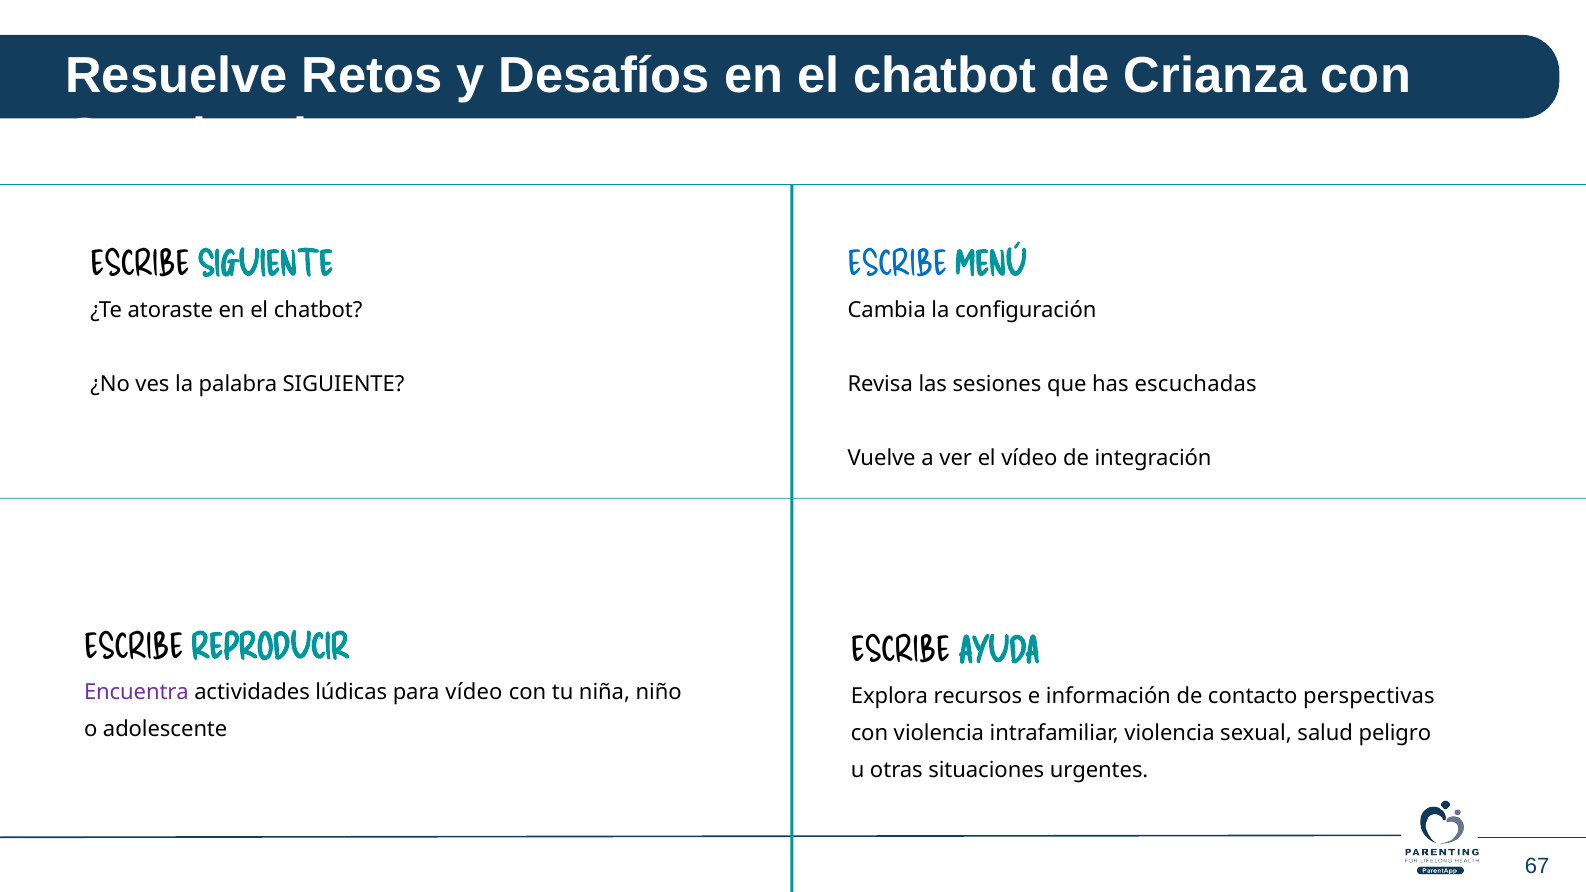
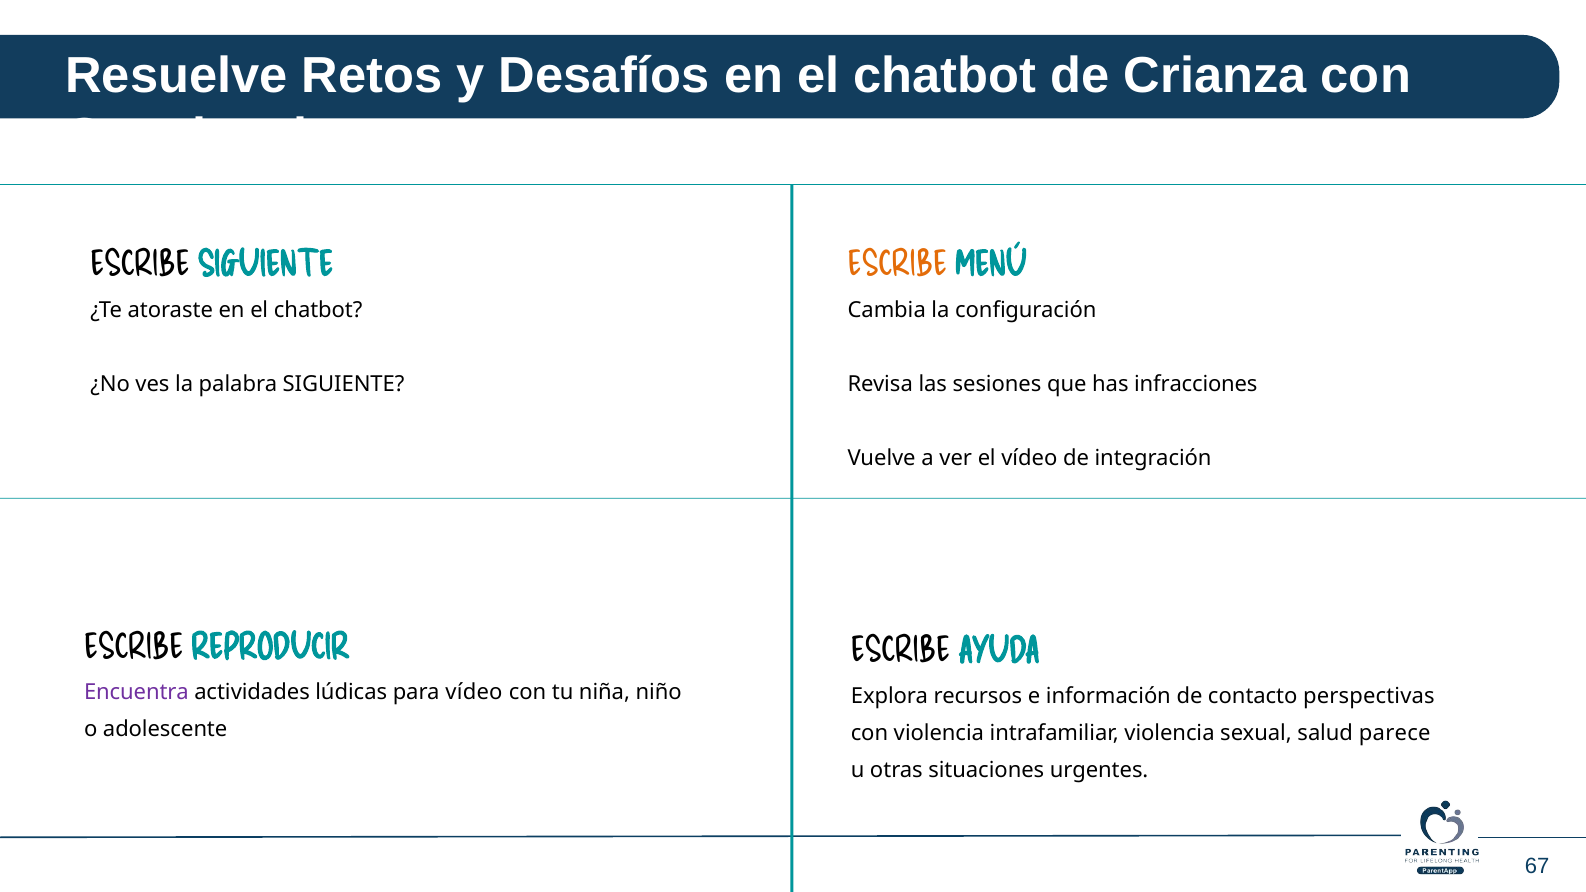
ESCRIBE at (897, 265) colour: blue -> orange
escuchadas: escuchadas -> infracciones
peligro: peligro -> parece
